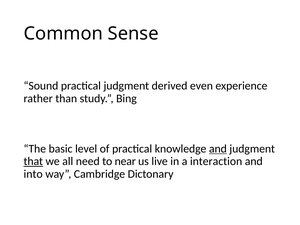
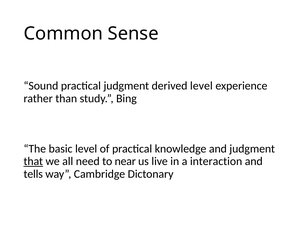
derived even: even -> level
and at (218, 149) underline: present -> none
into: into -> tells
